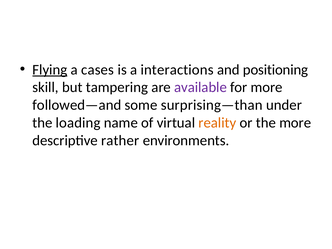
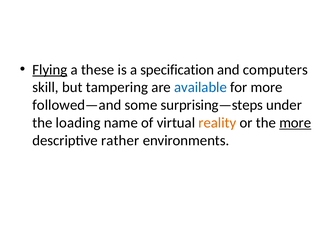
cases: cases -> these
interactions: interactions -> specification
positioning: positioning -> computers
available colour: purple -> blue
surprising—than: surprising—than -> surprising—steps
more at (295, 123) underline: none -> present
